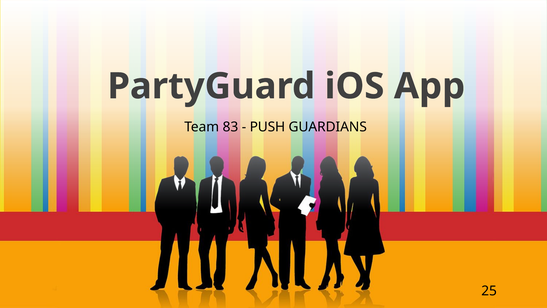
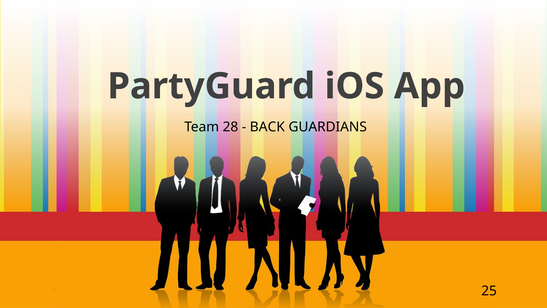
83: 83 -> 28
PUSH: PUSH -> BACK
